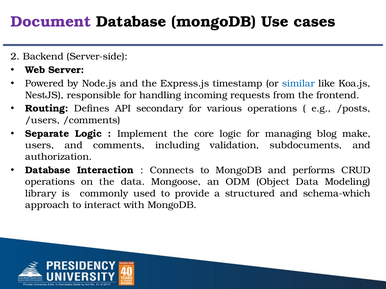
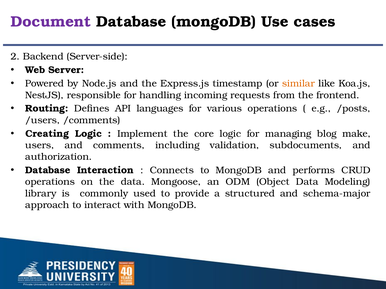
similar colour: blue -> orange
secondary: secondary -> languages
Separate: Separate -> Creating
schema-which: schema-which -> schema-major
